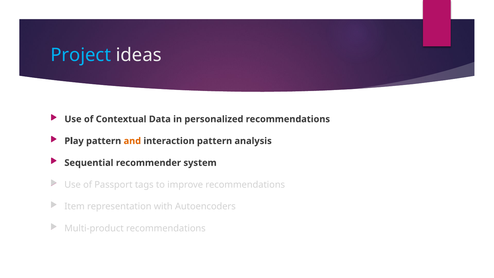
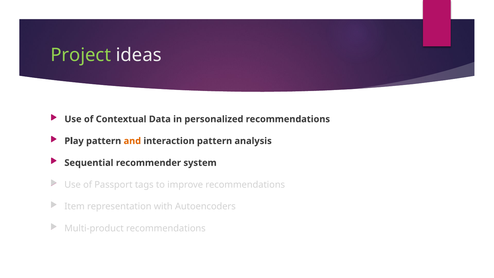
Project colour: light blue -> light green
